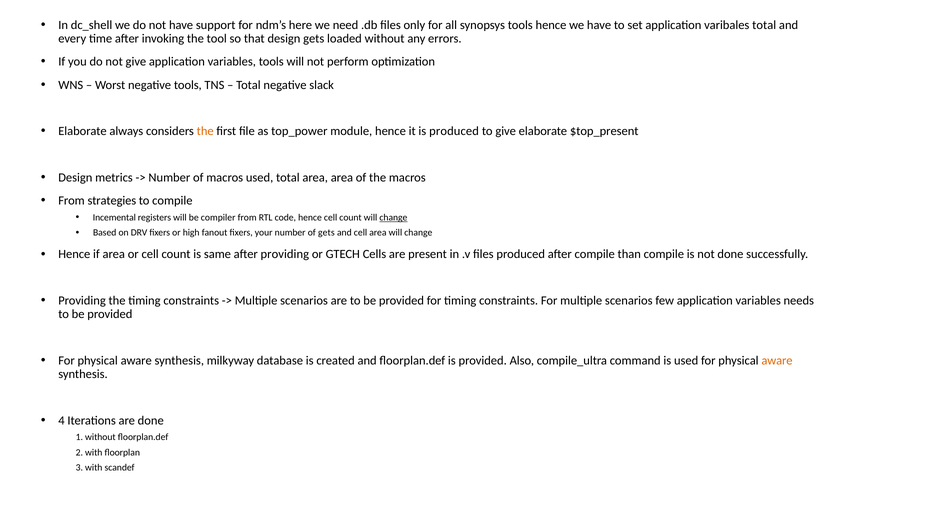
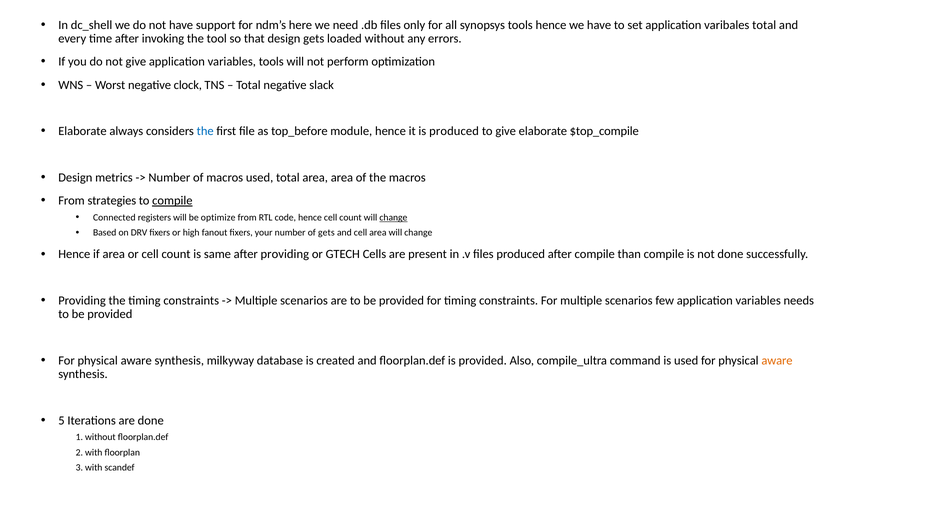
negative tools: tools -> clock
the at (205, 131) colour: orange -> blue
top_power: top_power -> top_before
$top_present: $top_present -> $top_compile
compile at (172, 201) underline: none -> present
Incemental: Incemental -> Connected
compiler: compiler -> optimize
4: 4 -> 5
